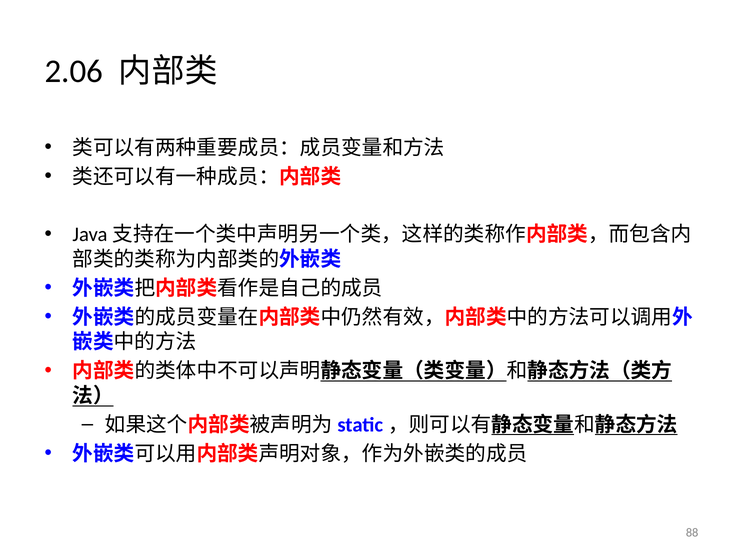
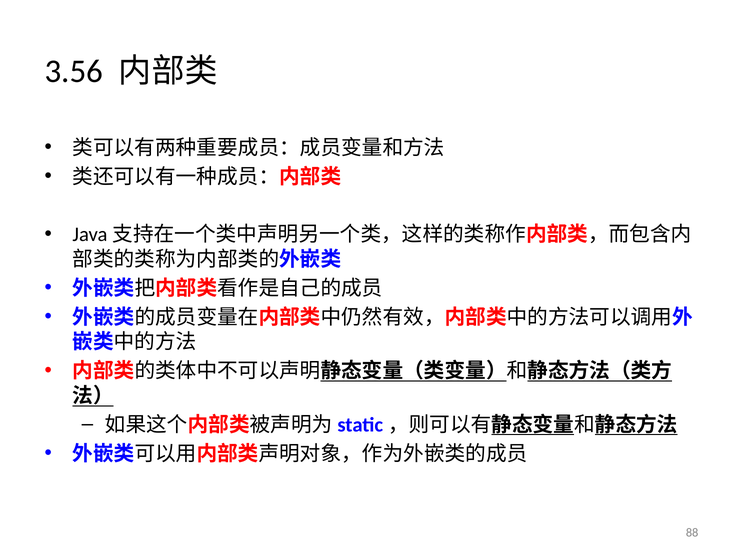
2.06: 2.06 -> 3.56
